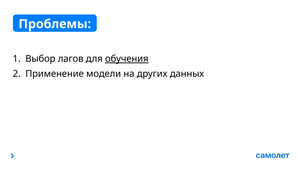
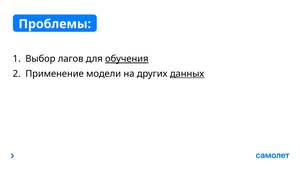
данных underline: none -> present
